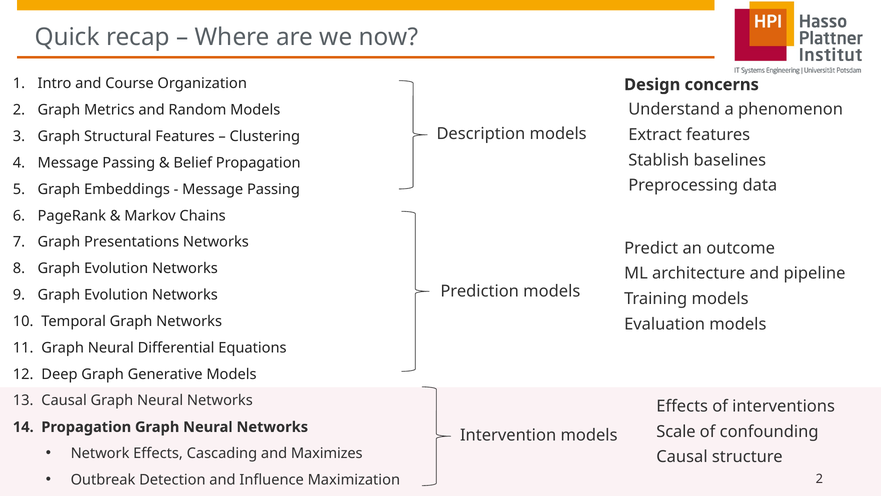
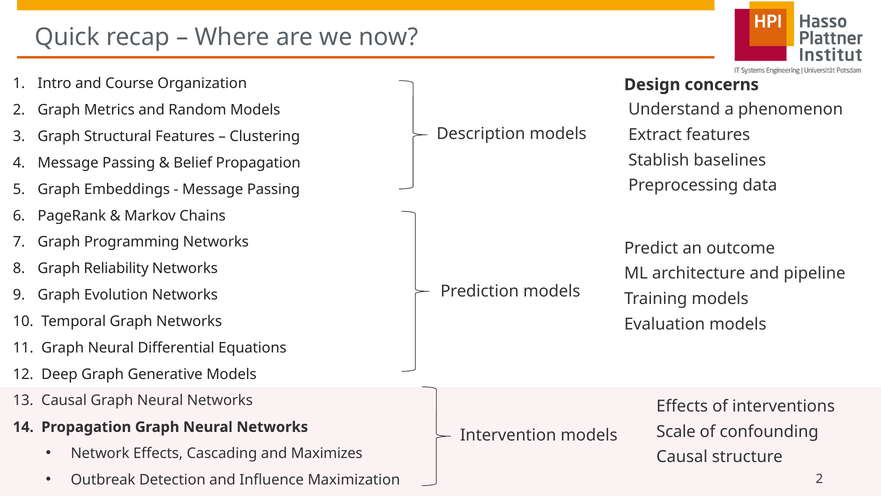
Presentations: Presentations -> Programming
Evolution at (116, 268): Evolution -> Reliability
